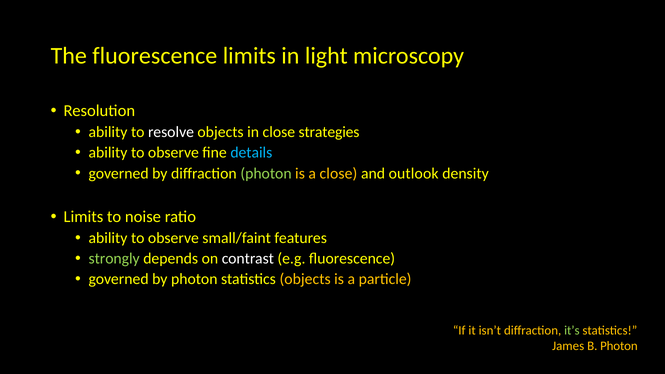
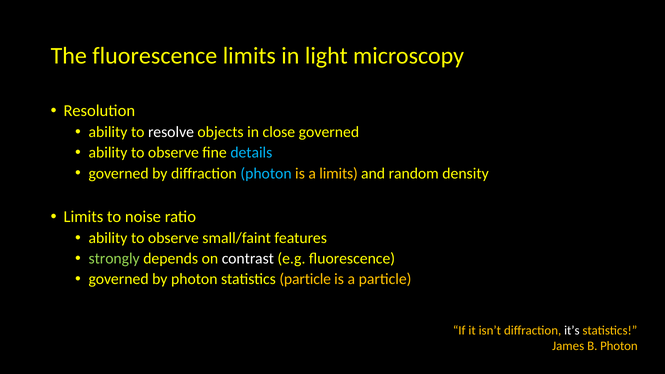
close strategies: strategies -> governed
photon at (266, 173) colour: light green -> light blue
a close: close -> limits
outlook: outlook -> random
statistics objects: objects -> particle
it’s colour: light green -> white
